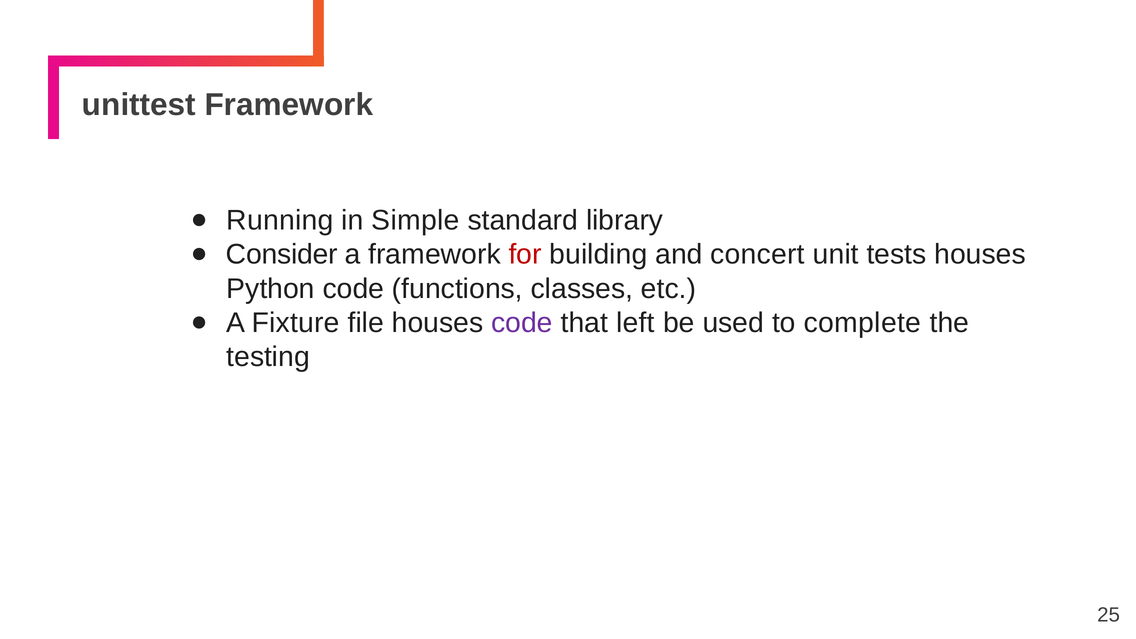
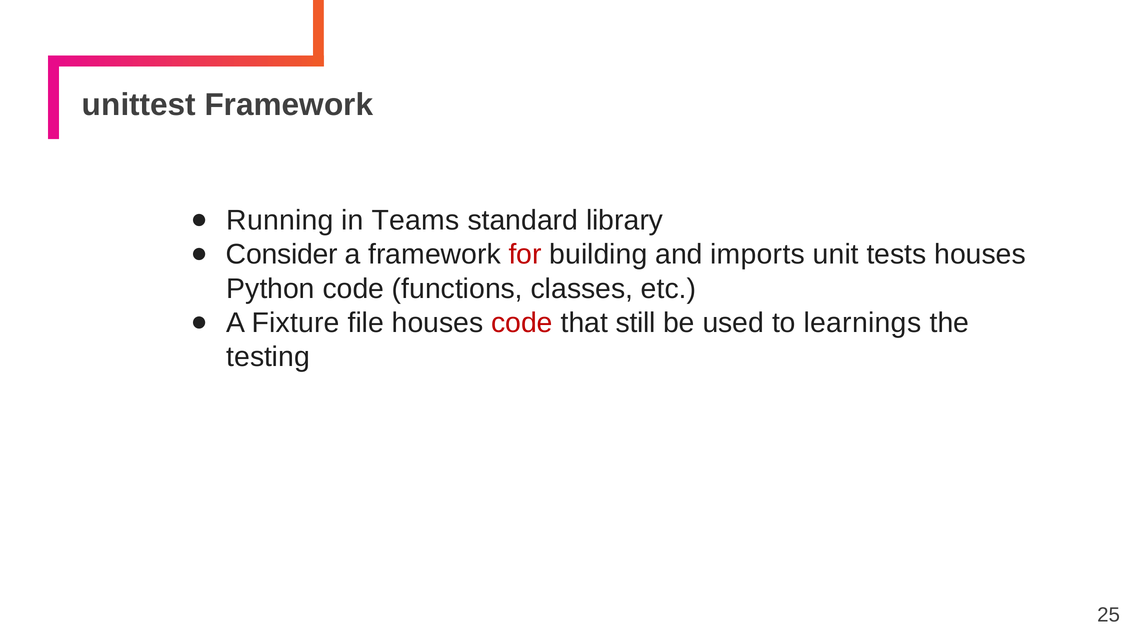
Simple: Simple -> Teams
concert: concert -> imports
code at (522, 323) colour: purple -> red
left: left -> still
complete: complete -> learnings
